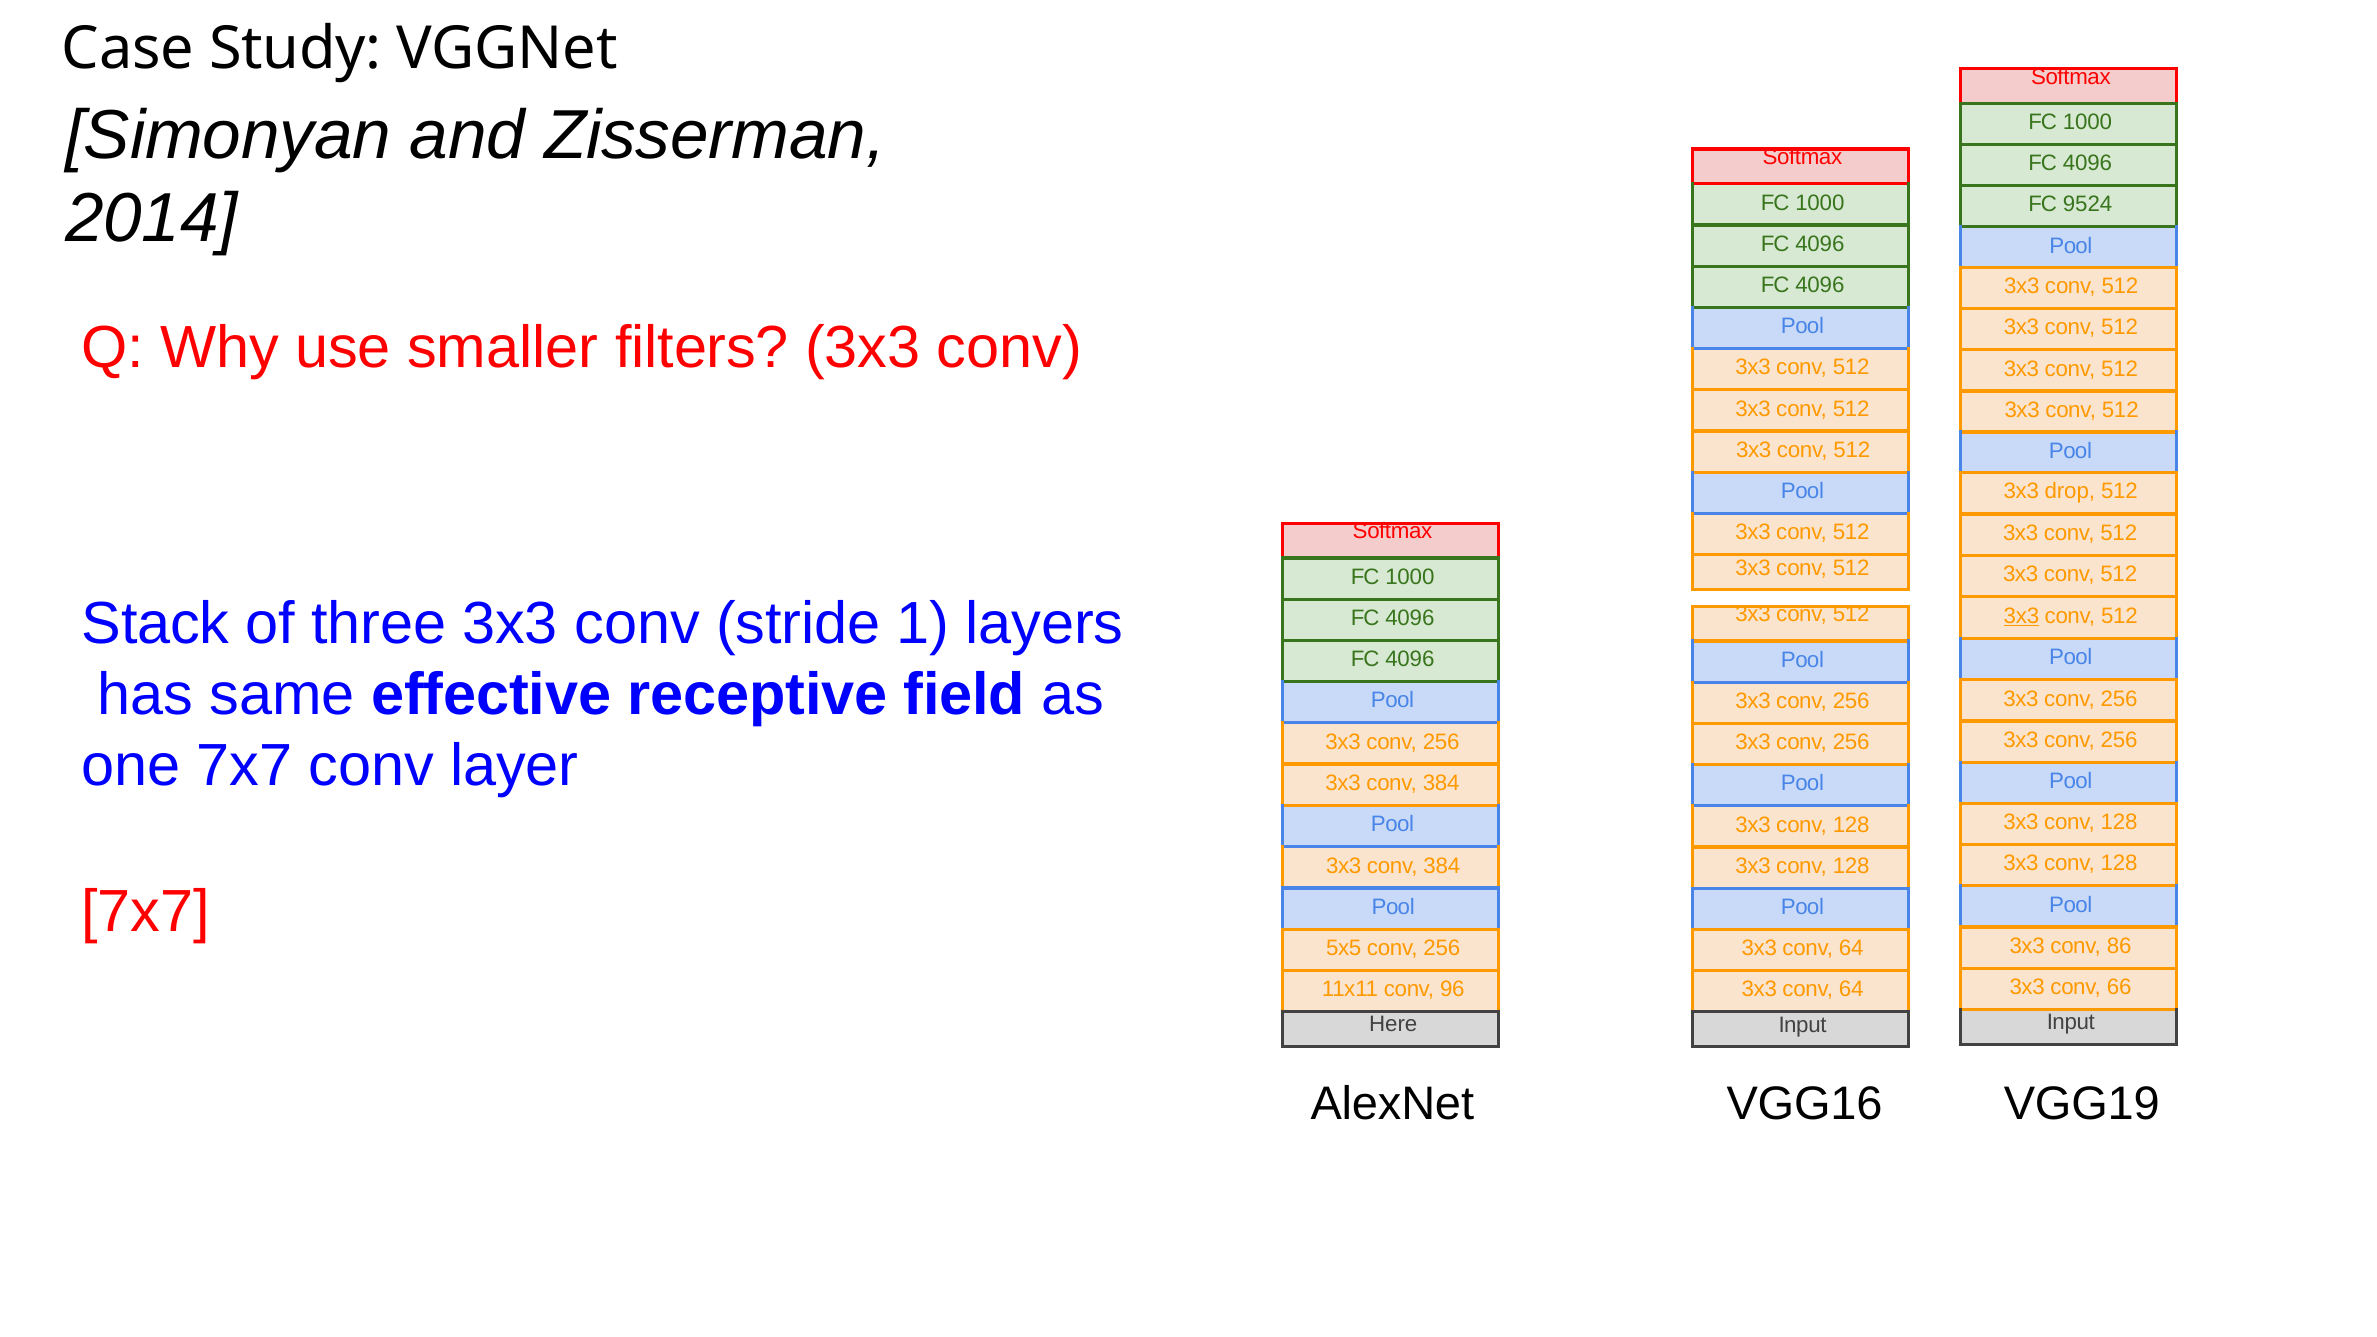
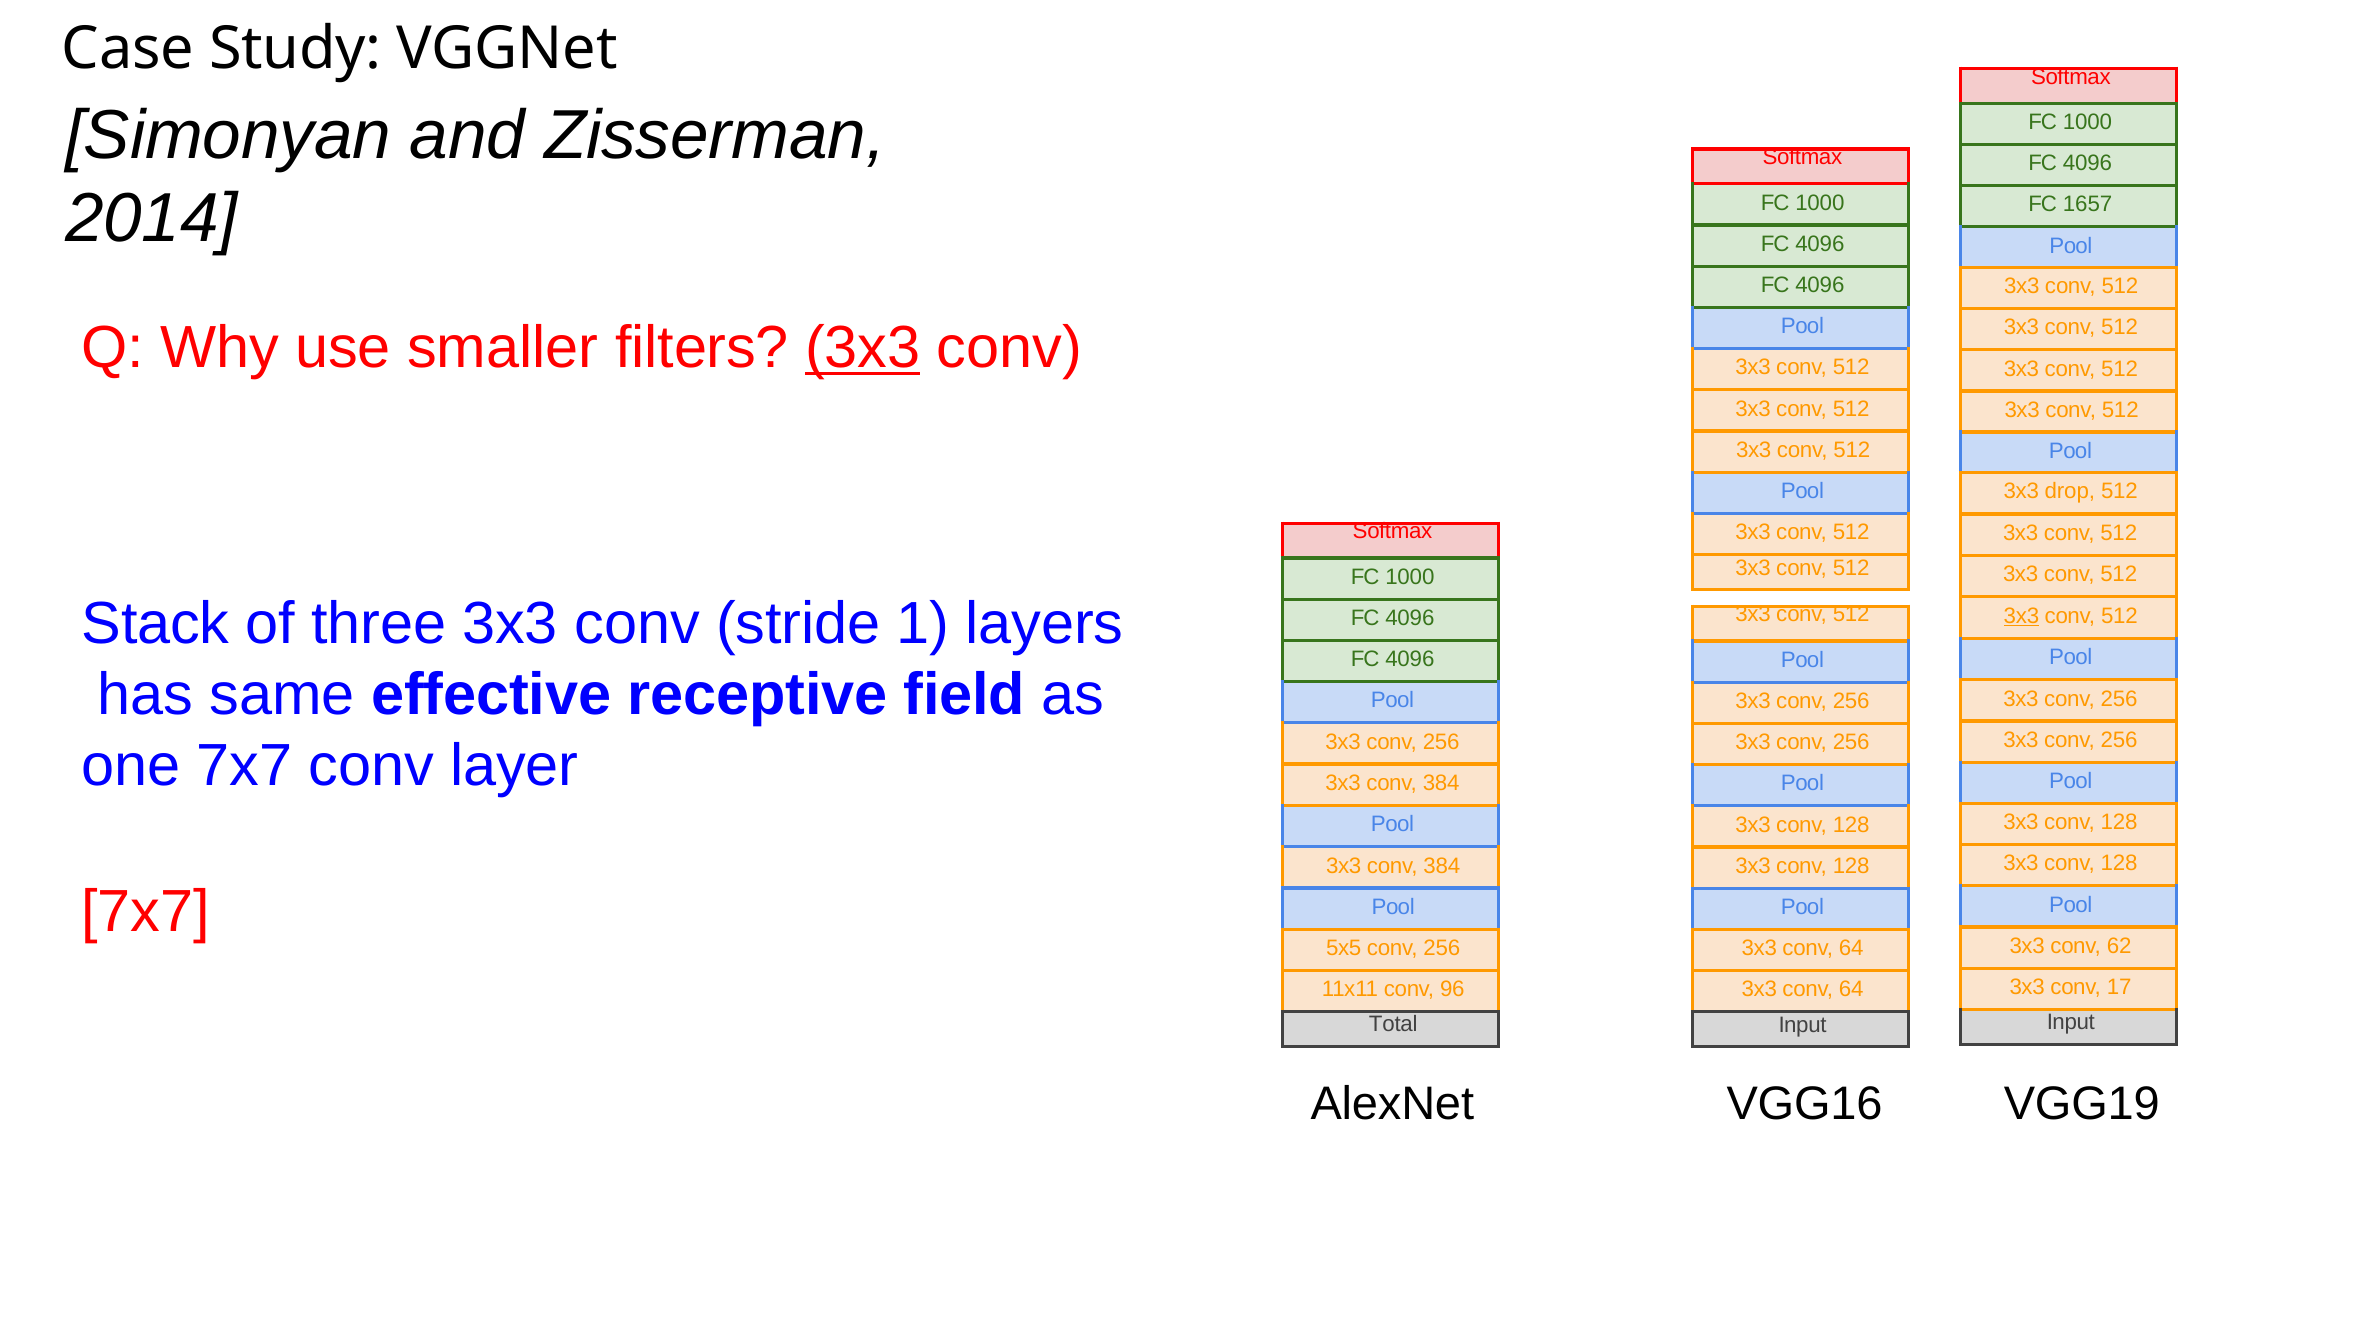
9524: 9524 -> 1657
3x3 at (863, 348) underline: none -> present
86: 86 -> 62
66: 66 -> 17
Here: Here -> Total
